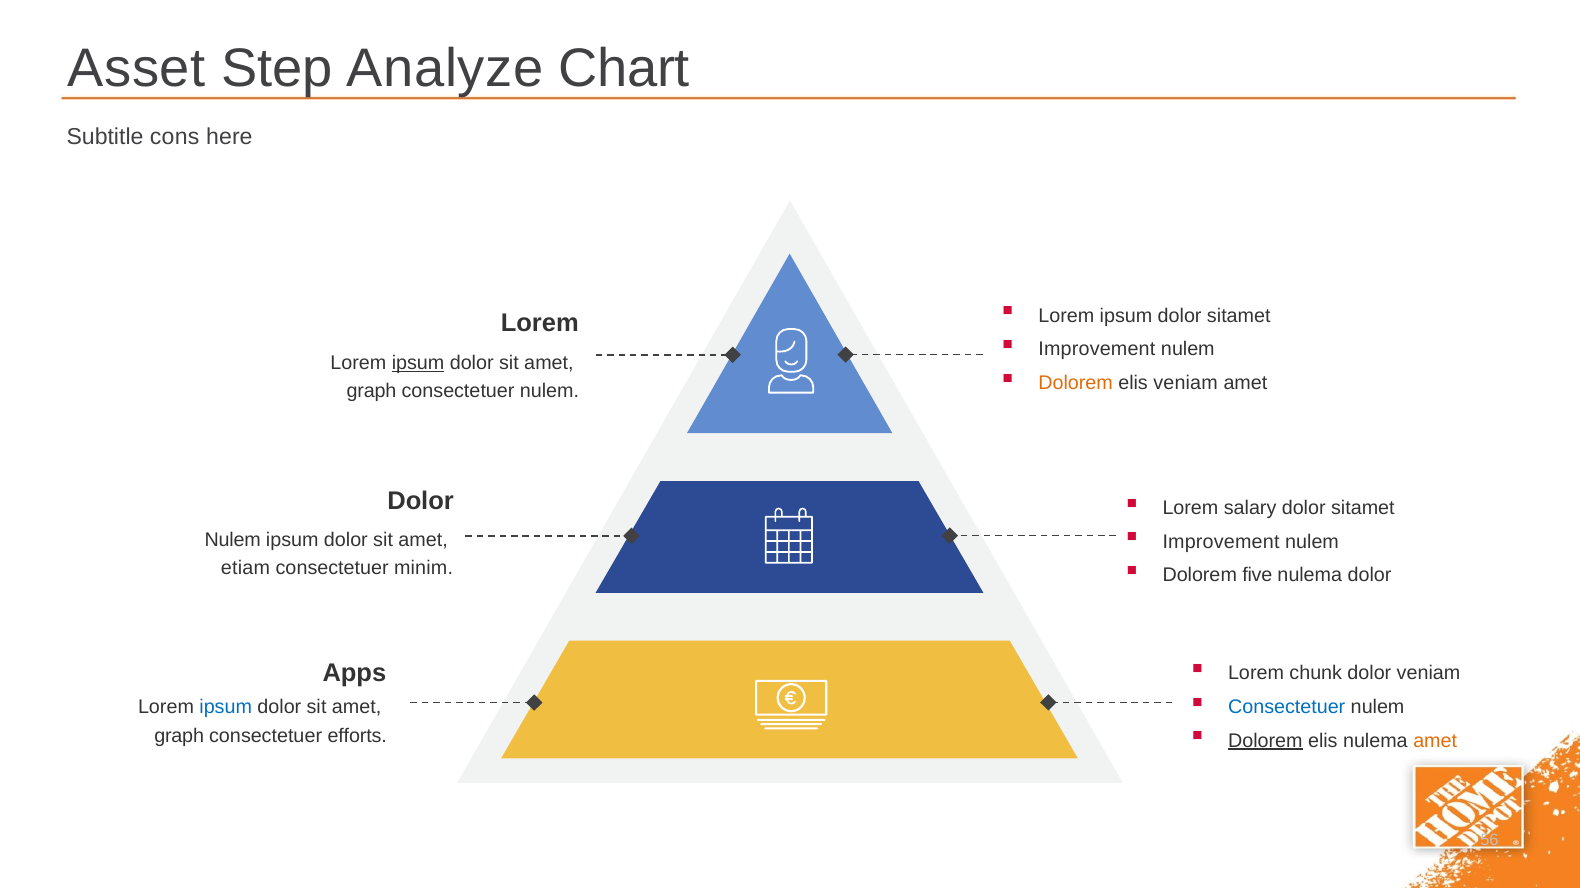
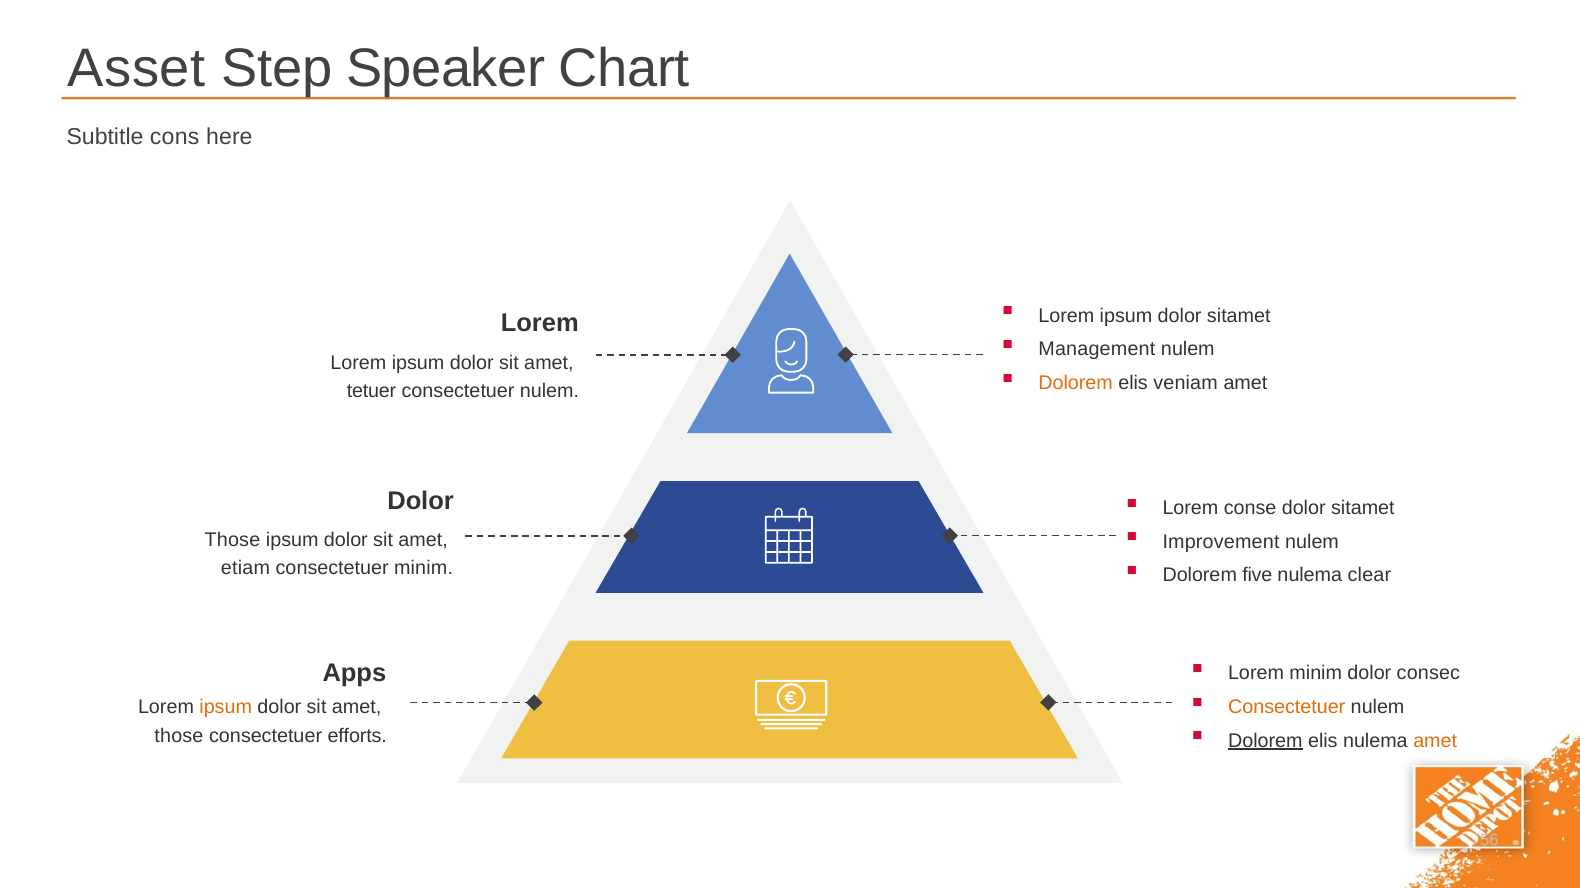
Analyze: Analyze -> Speaker
Improvement at (1097, 350): Improvement -> Management
ipsum at (418, 363) underline: present -> none
graph at (372, 392): graph -> tetuer
salary: salary -> conse
Nulem at (233, 540): Nulem -> Those
nulema dolor: dolor -> clear
Lorem chunk: chunk -> minim
dolor veniam: veniam -> consec
Consectetuer at (1287, 708) colour: blue -> orange
ipsum at (226, 708) colour: blue -> orange
graph at (179, 736): graph -> those
